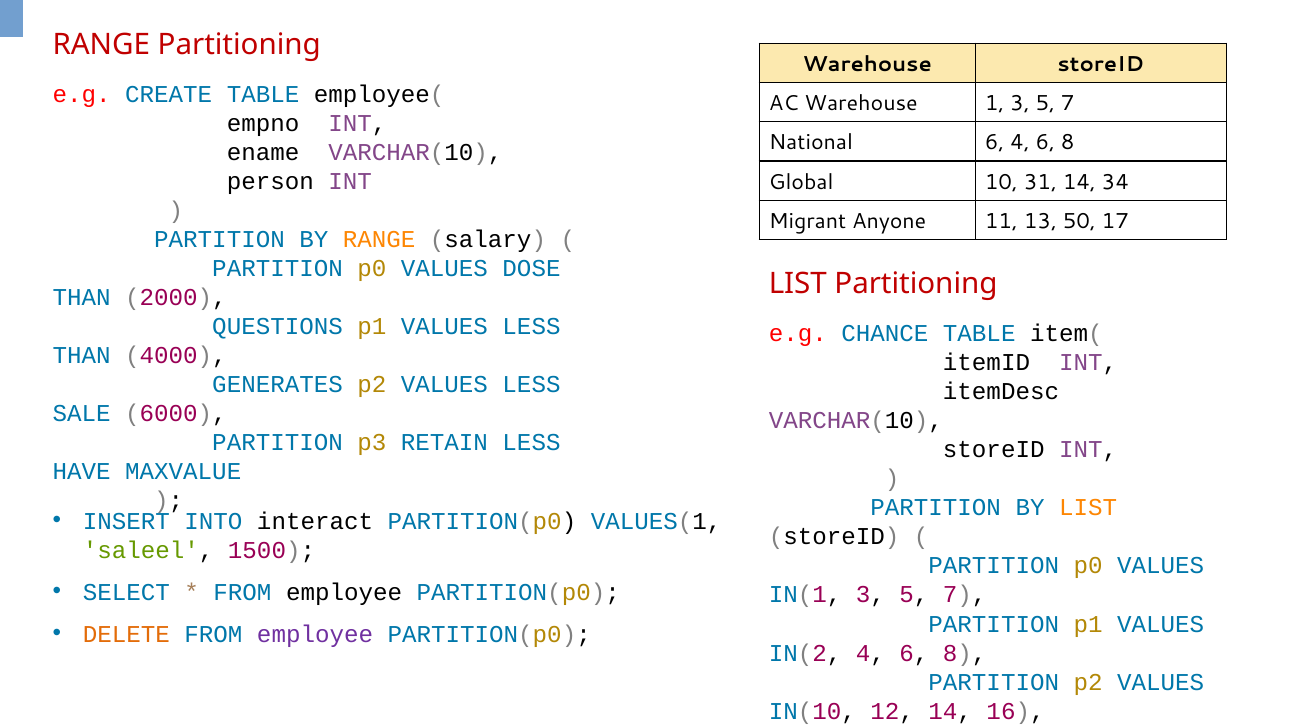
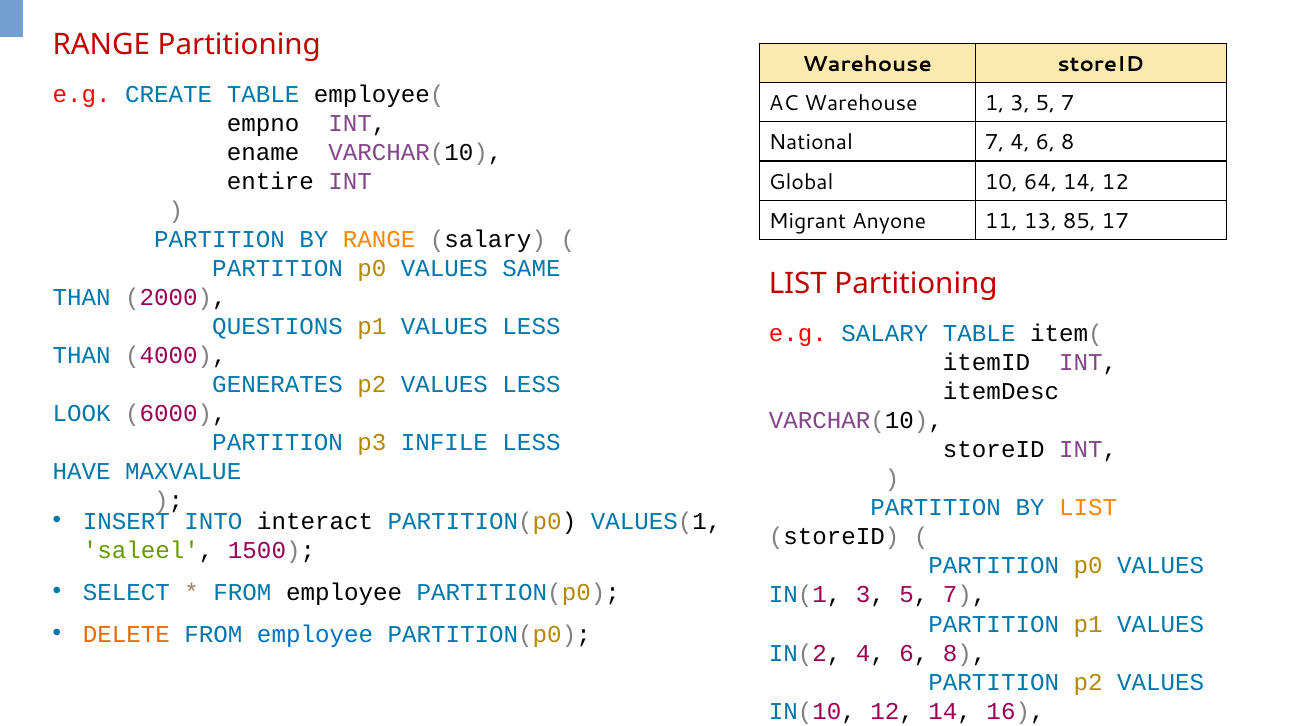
National 6: 6 -> 7
person: person -> entire
31: 31 -> 64
14 34: 34 -> 12
50: 50 -> 85
DOSE: DOSE -> SAME
e.g CHANCE: CHANCE -> SALARY
SALE: SALE -> LOOK
RETAIN: RETAIN -> INFILE
employee at (315, 634) colour: purple -> blue
